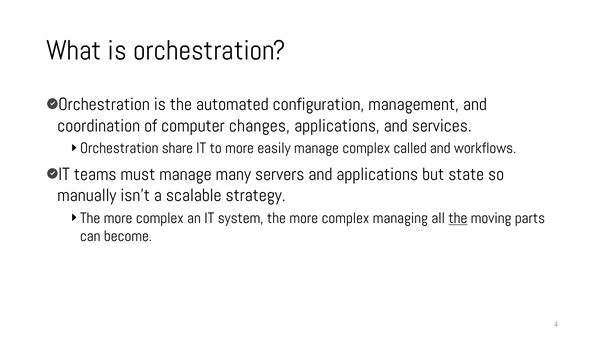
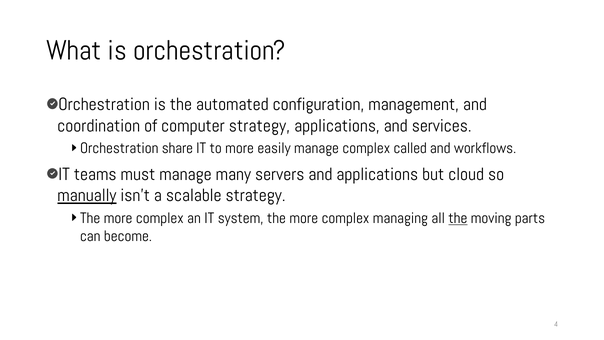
computer changes: changes -> strategy
state: state -> cloud
manually underline: none -> present
